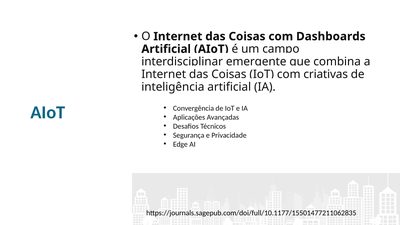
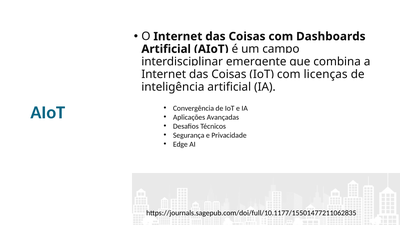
criativas: criativas -> licenças
